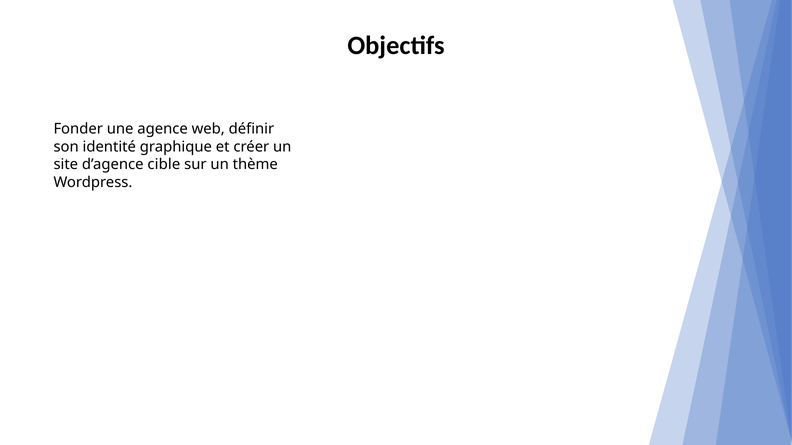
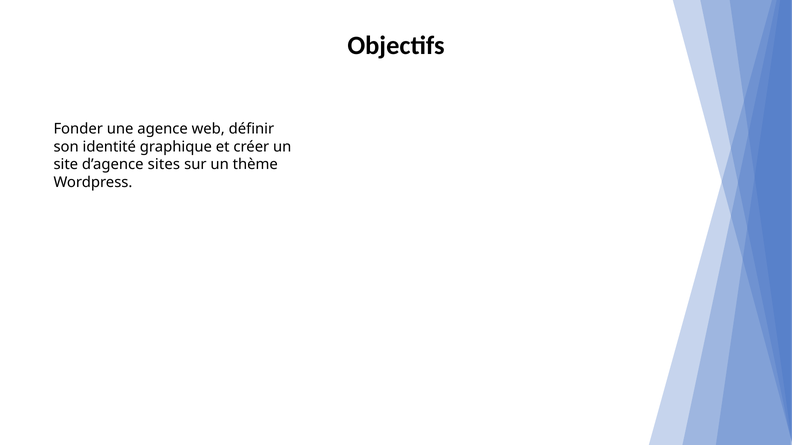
cible: cible -> sites
